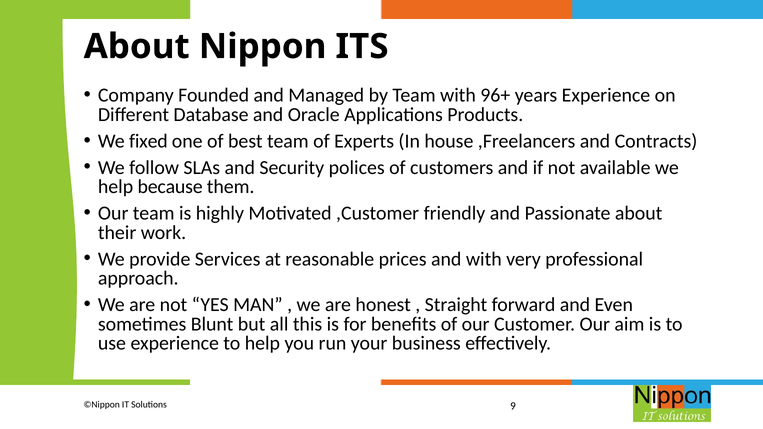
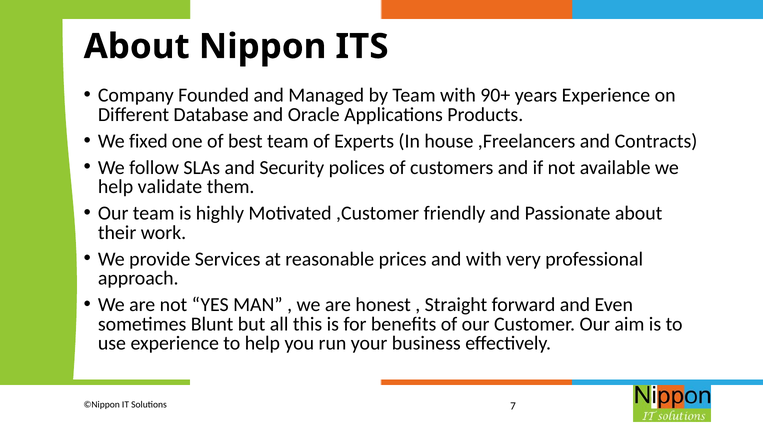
96+: 96+ -> 90+
because: because -> validate
9: 9 -> 7
